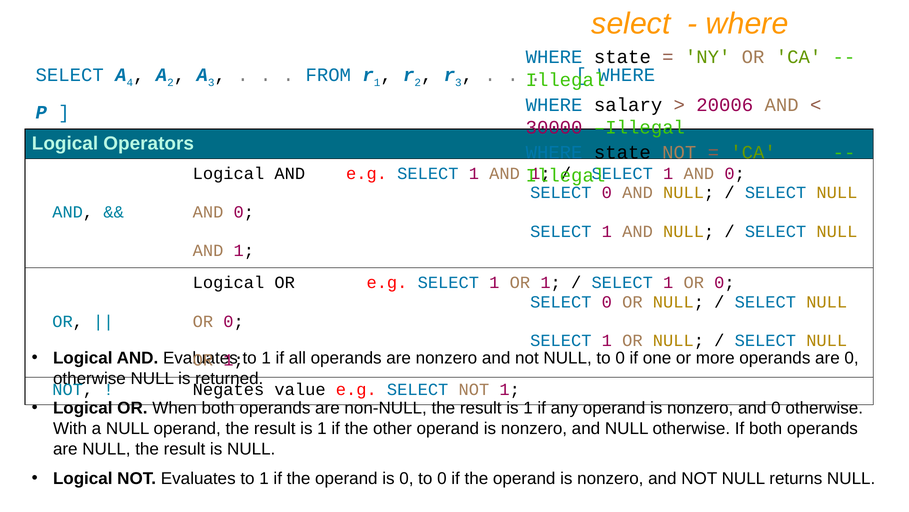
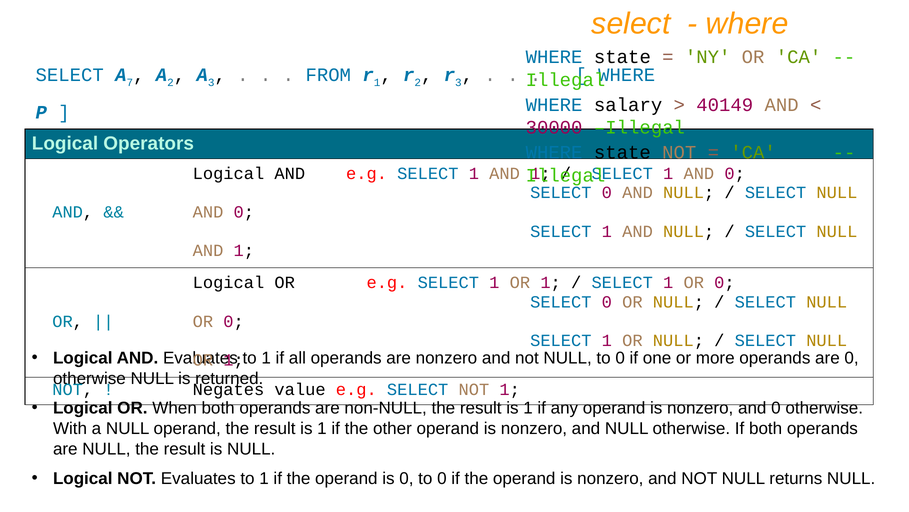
4: 4 -> 7
20006: 20006 -> 40149
